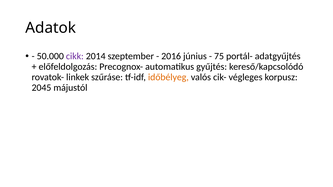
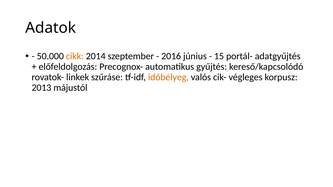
cikk colour: purple -> orange
75: 75 -> 15
2045: 2045 -> 2013
